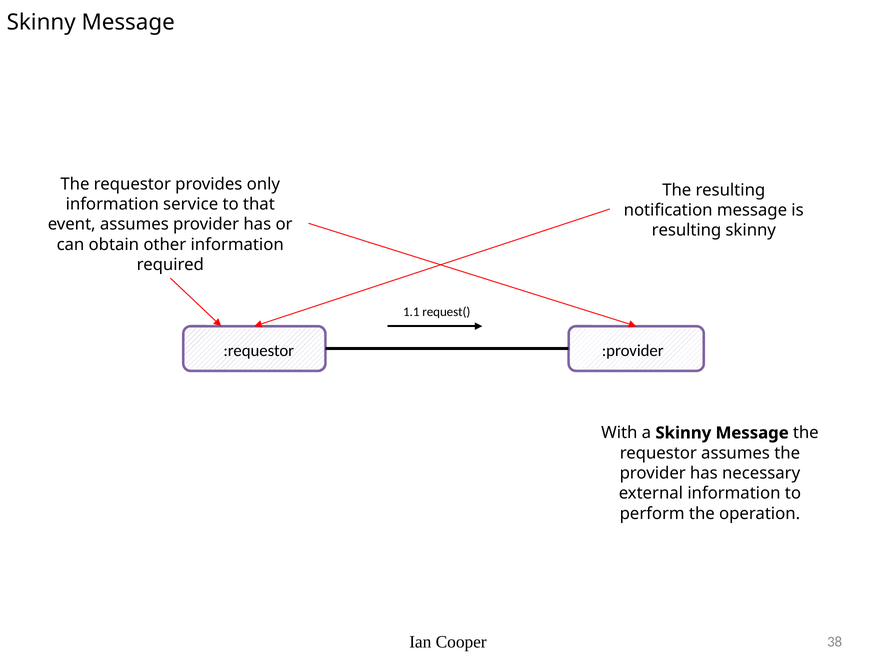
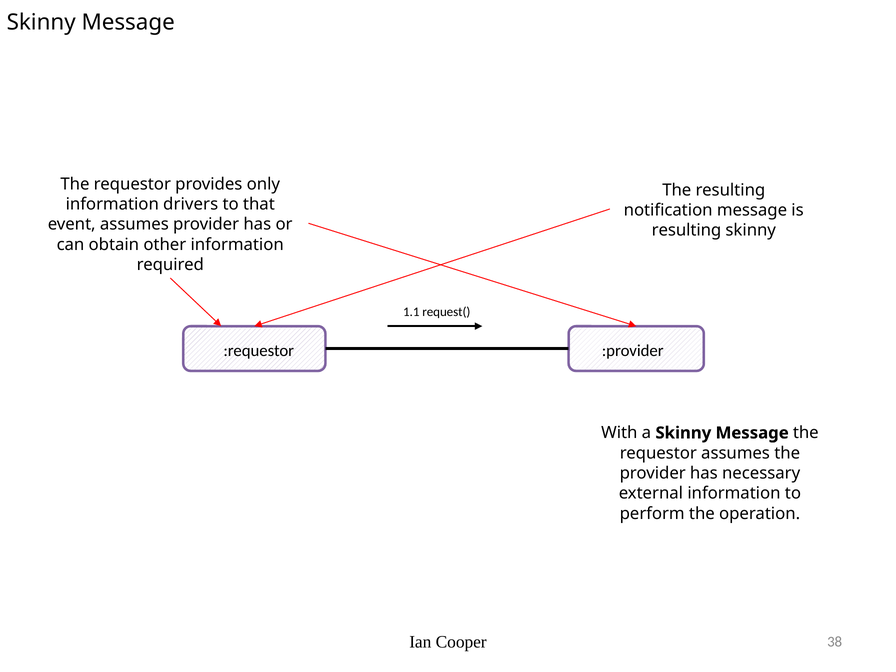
service: service -> drivers
